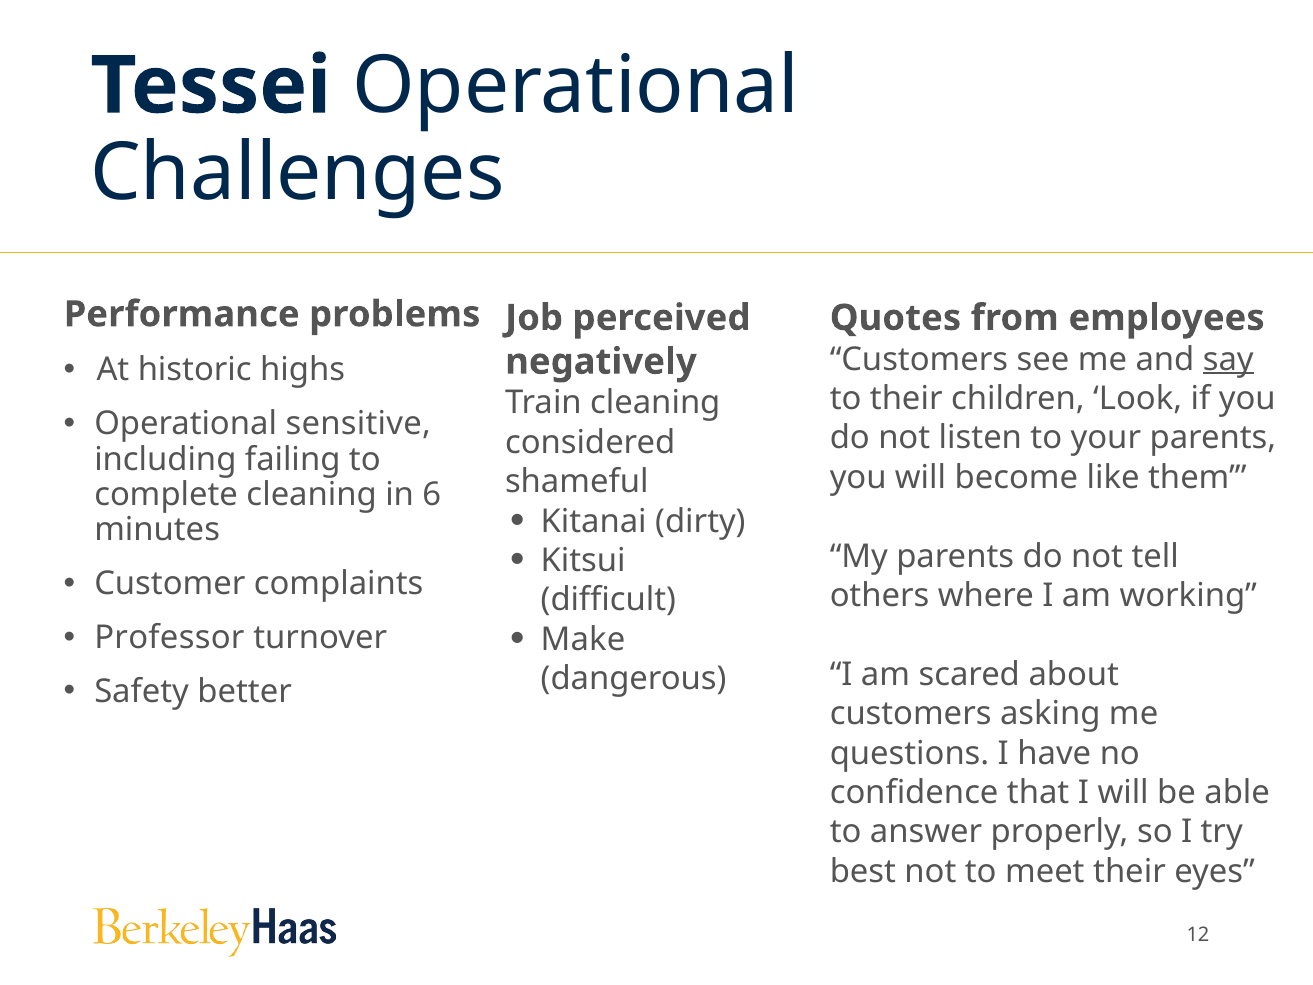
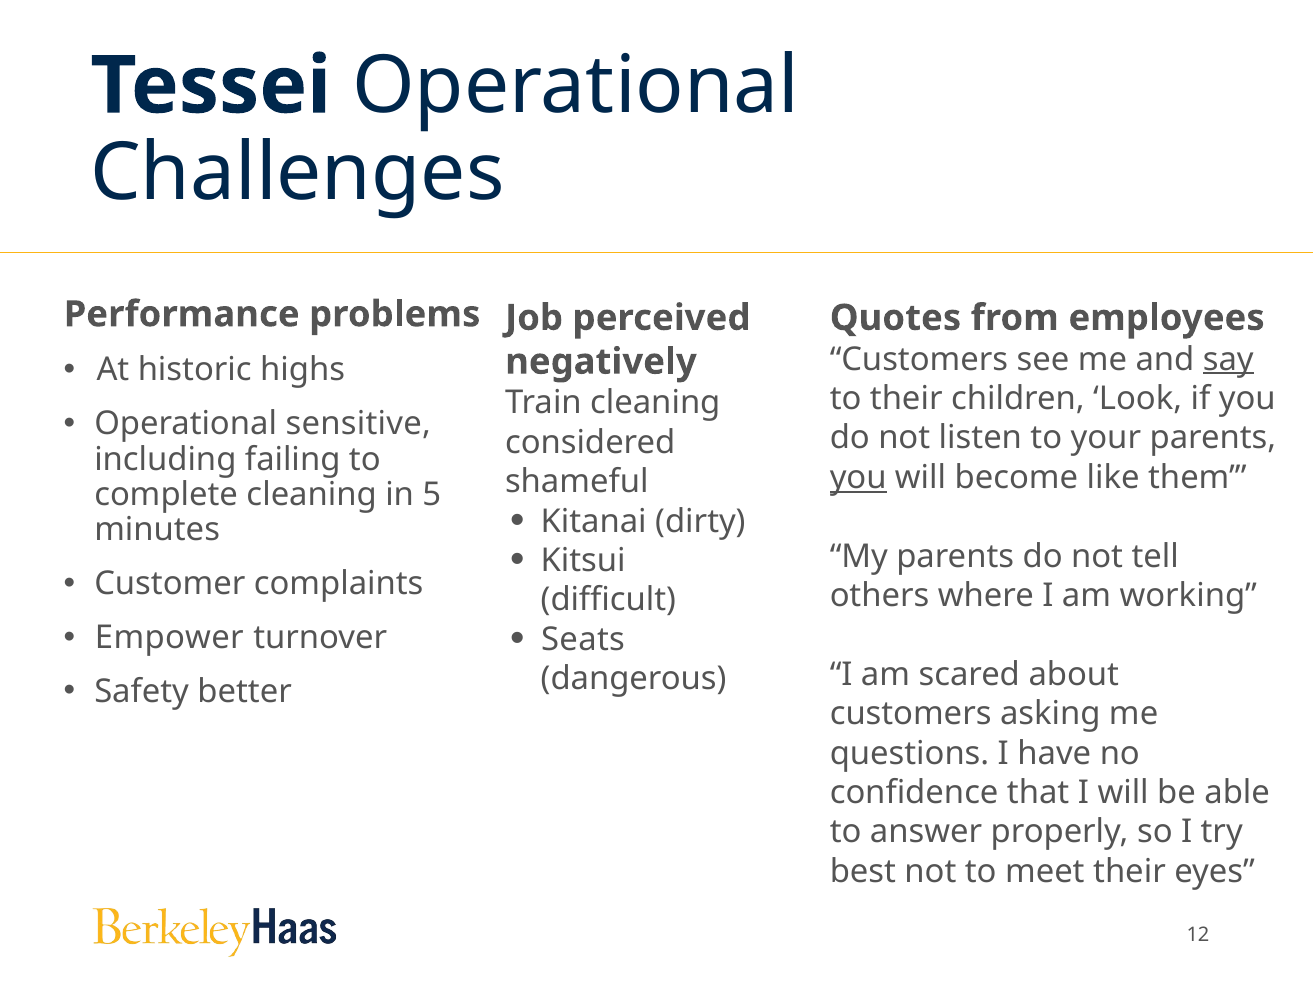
you at (858, 477) underline: none -> present
6: 6 -> 5
Make: Make -> Seats
Professor: Professor -> Empower
